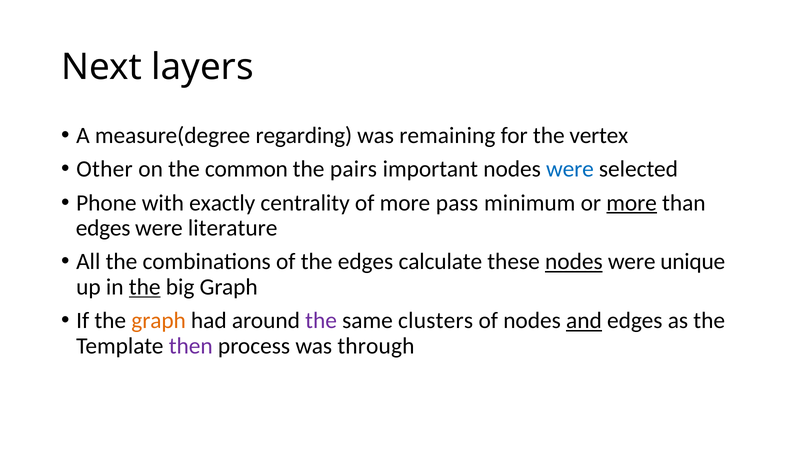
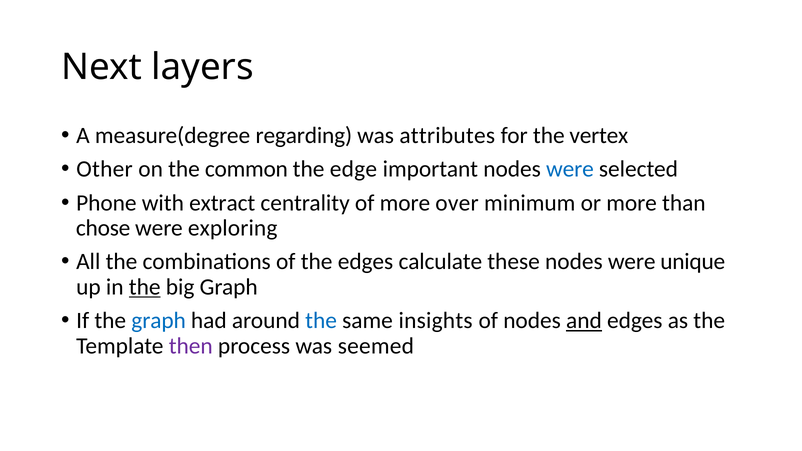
remaining: remaining -> attributes
pairs: pairs -> edge
exactly: exactly -> extract
pass: pass -> over
more at (632, 203) underline: present -> none
edges at (103, 228): edges -> chose
literature: literature -> exploring
nodes at (574, 262) underline: present -> none
graph at (159, 321) colour: orange -> blue
the at (321, 321) colour: purple -> blue
clusters: clusters -> insights
through: through -> seemed
